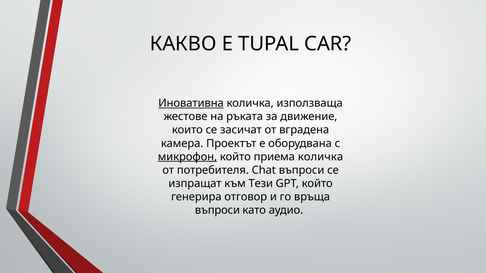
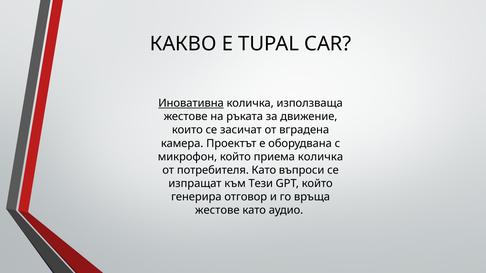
микрофон underline: present -> none
потребителя Chat: Chat -> Като
въпроси at (217, 210): въпроси -> жестове
